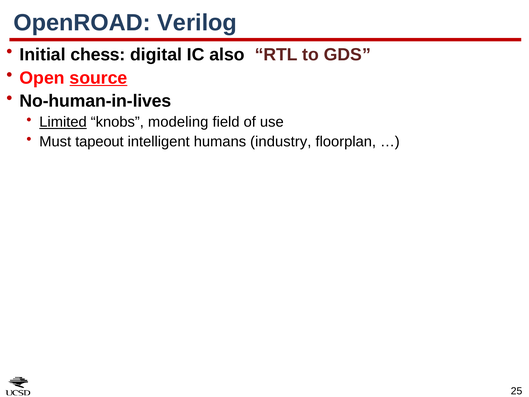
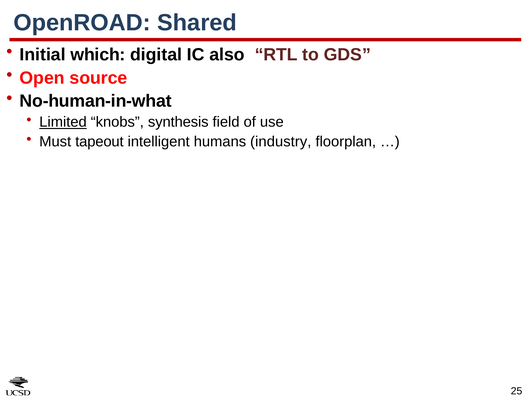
Verilog: Verilog -> Shared
chess: chess -> which
source underline: present -> none
No-human-in-lives: No-human-in-lives -> No-human-in-what
modeling: modeling -> synthesis
